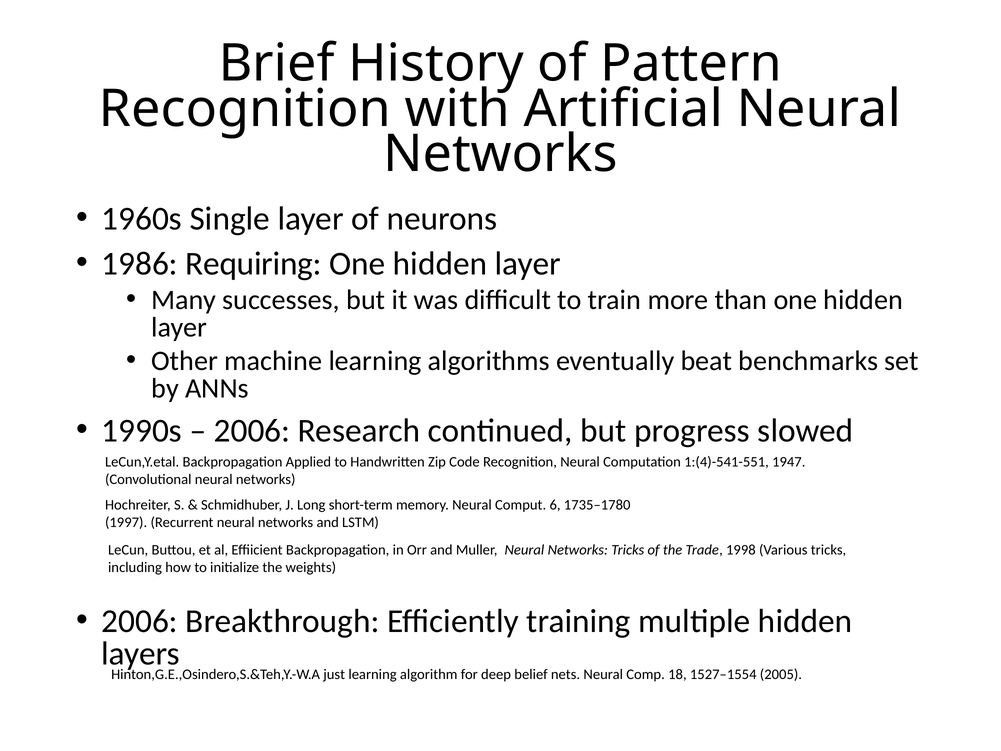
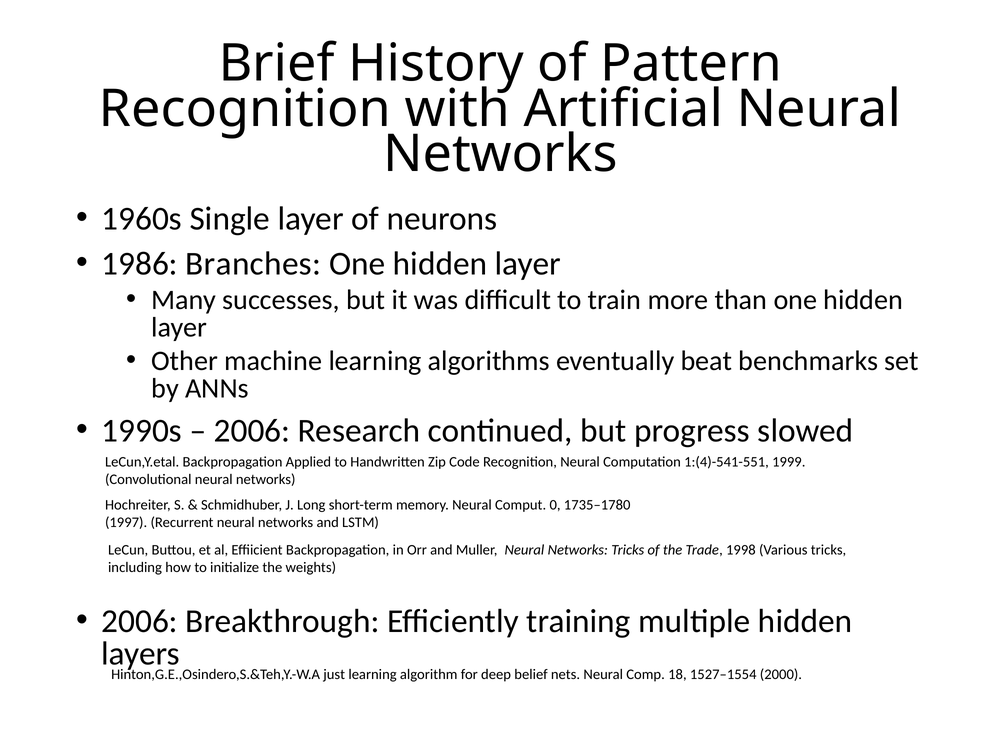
Requiring: Requiring -> Branches
1947: 1947 -> 1999
6: 6 -> 0
2005: 2005 -> 2000
